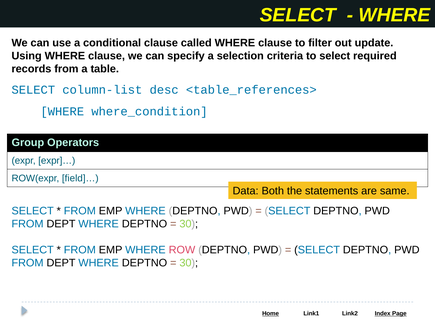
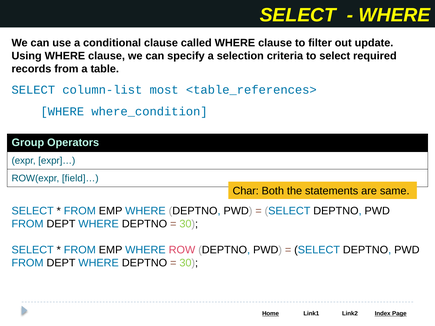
desc: desc -> most
Data: Data -> Char
